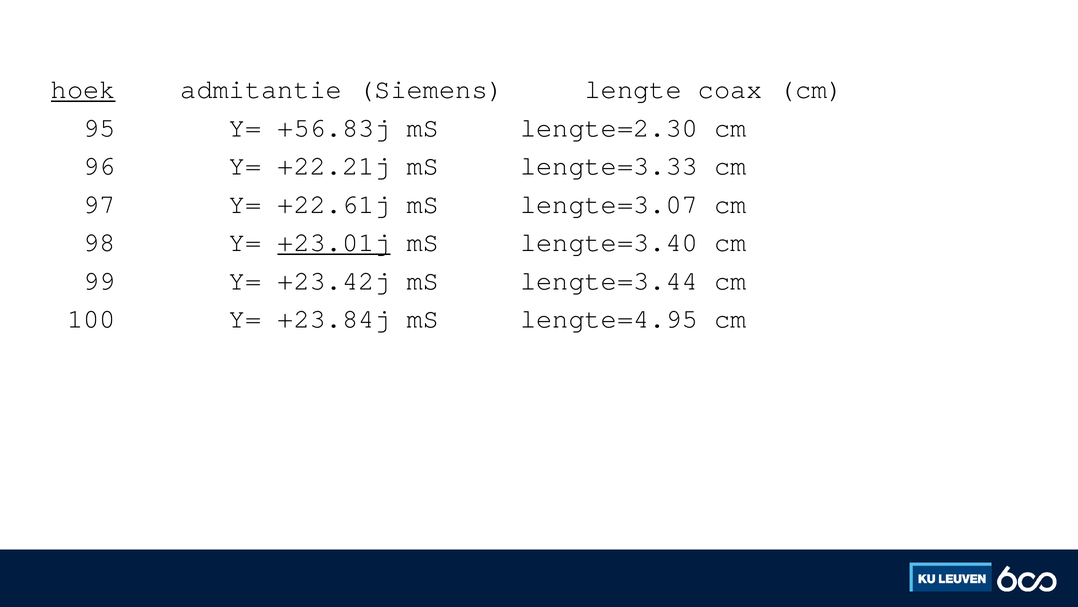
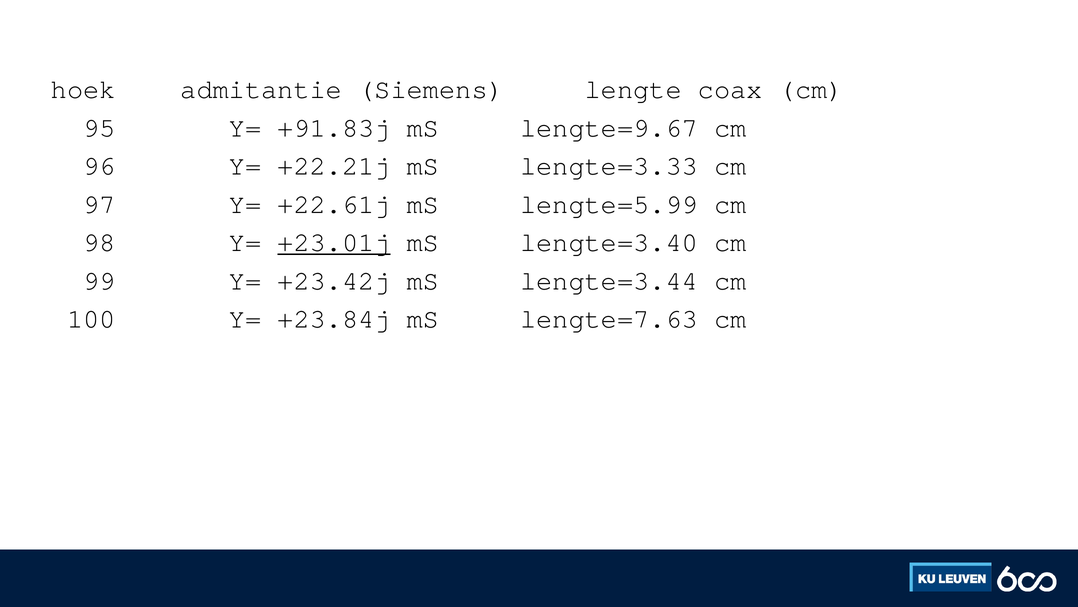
hoek underline: present -> none
+56.83j: +56.83j -> +91.83j
lengte=2.30: lengte=2.30 -> lengte=9.67
lengte=3.07: lengte=3.07 -> lengte=5.99
lengte=4.95: lengte=4.95 -> lengte=7.63
